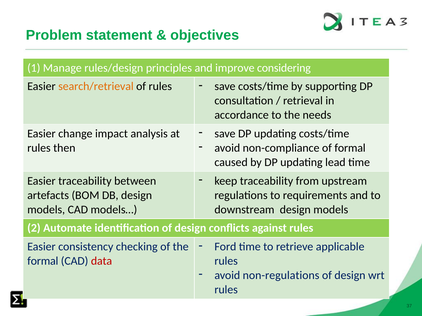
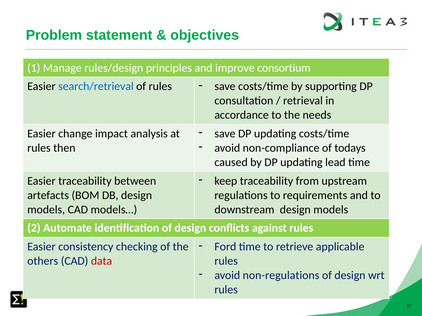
considering: considering -> consortium
search/retrieval colour: orange -> blue
of formal: formal -> todays
formal at (43, 261): formal -> others
